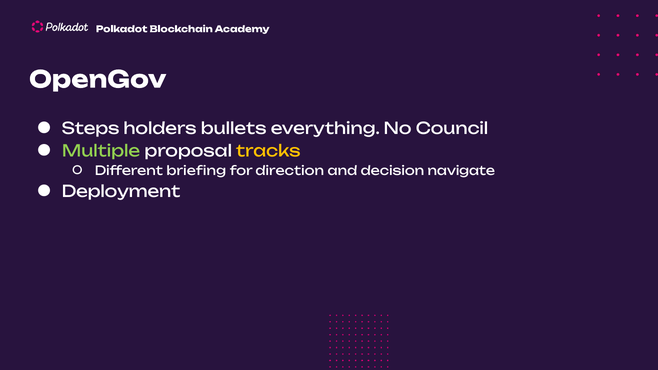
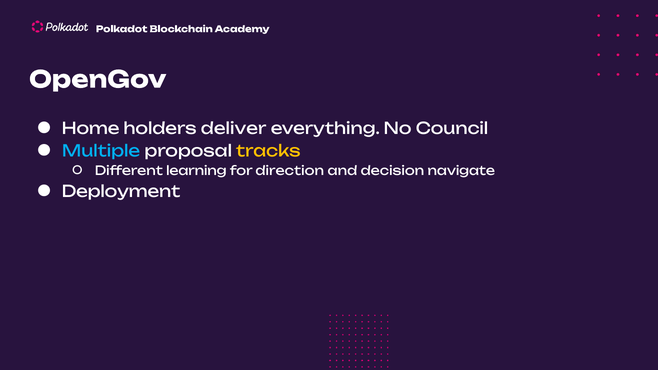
Steps: Steps -> Home
bullets: bullets -> deliver
Multiple colour: light green -> light blue
briefing: briefing -> learning
